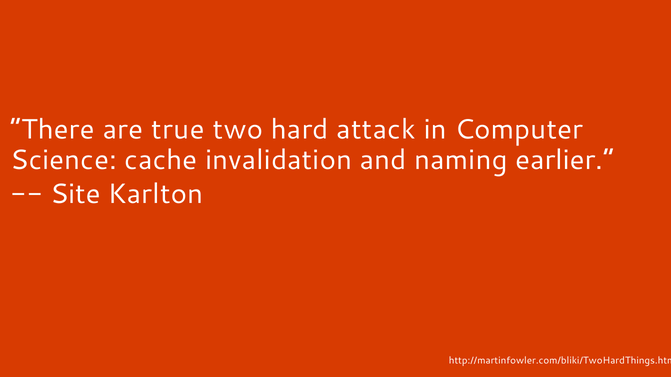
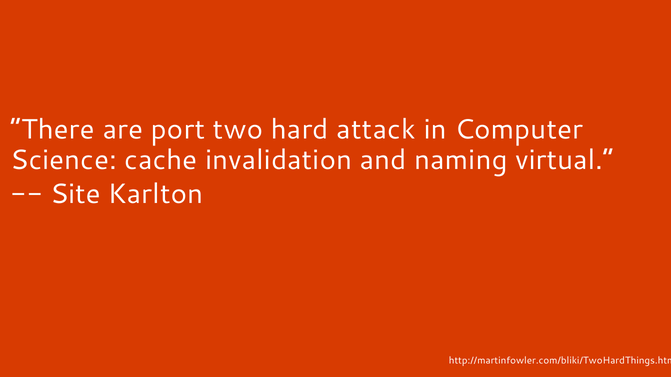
true: true -> port
earlier: earlier -> virtual
